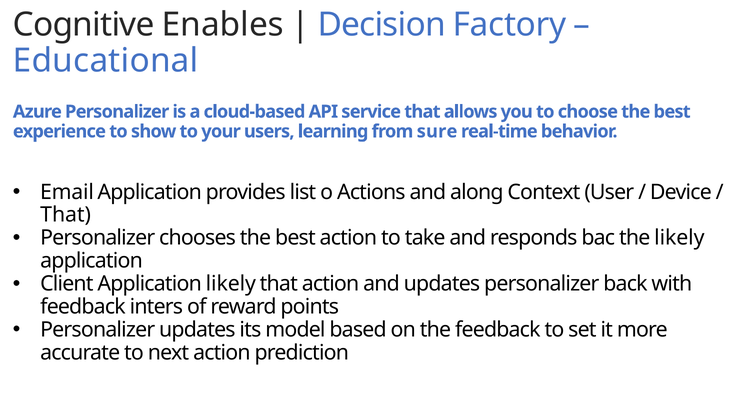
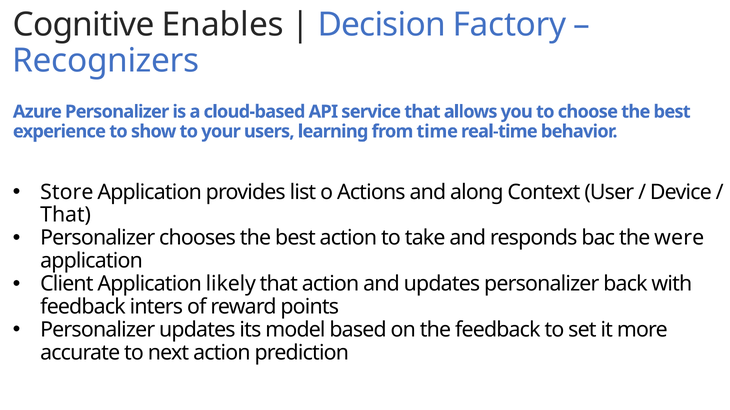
Educational: Educational -> Recognizers
sure: sure -> time
Email: Email -> Store
the likely: likely -> were
